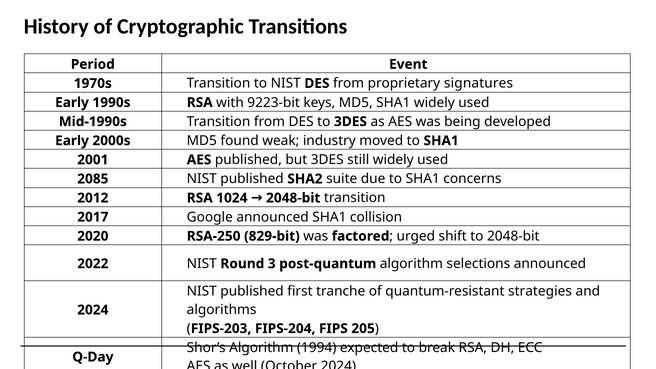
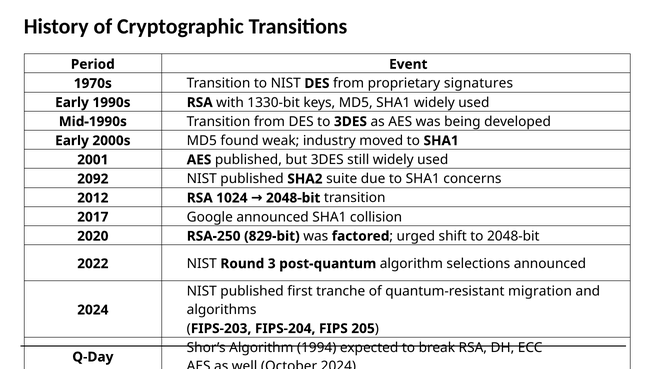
9223-bit: 9223-bit -> 1330-bit
2085: 2085 -> 2092
strategies: strategies -> migration
